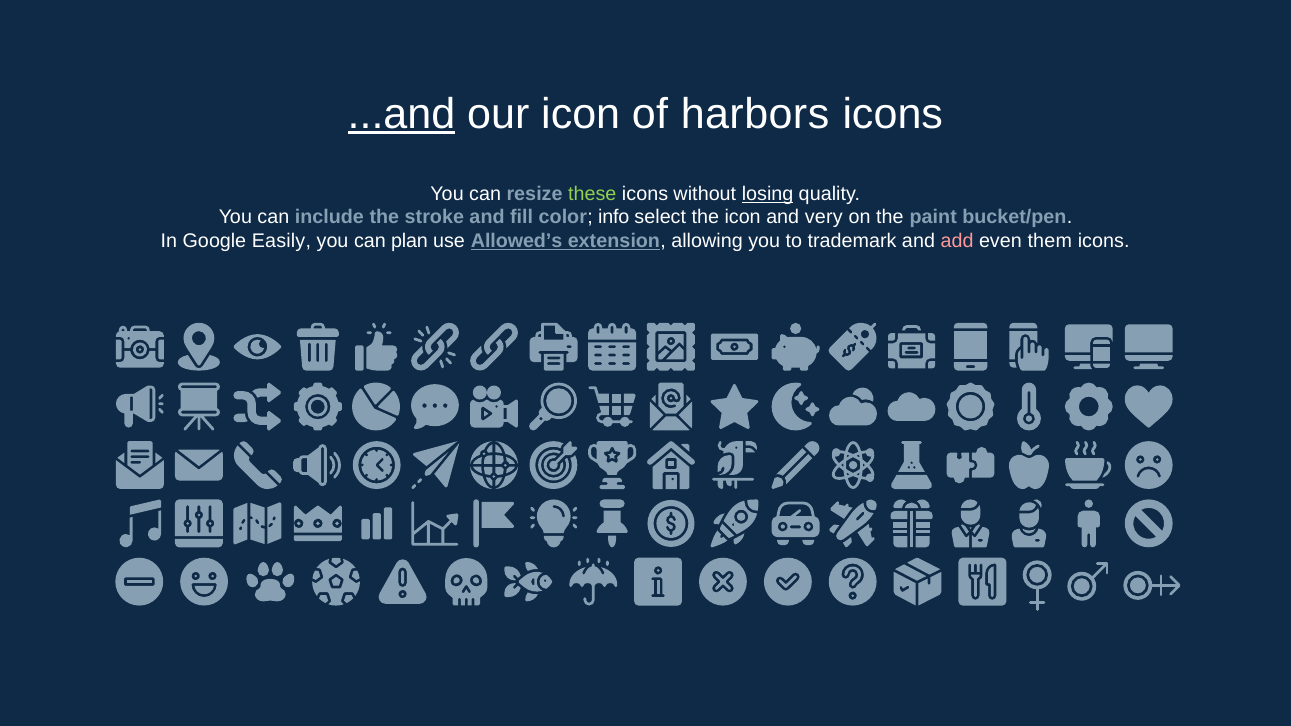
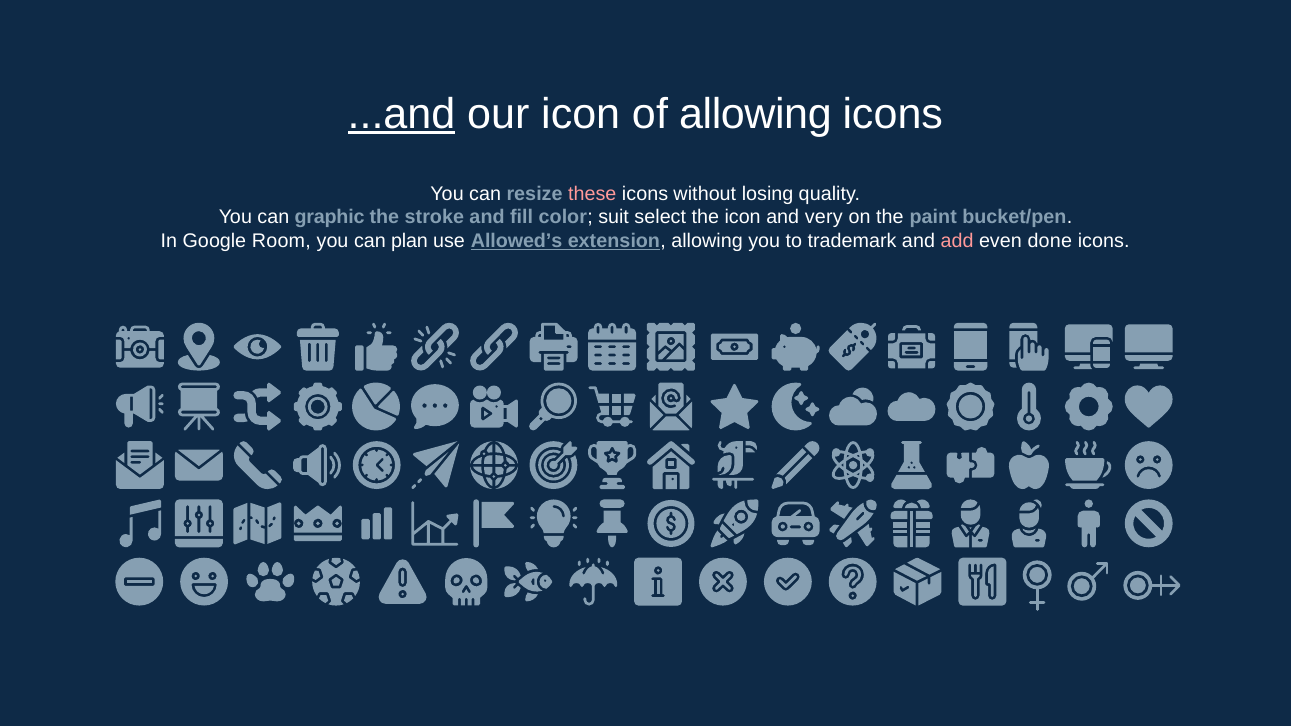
of harbors: harbors -> allowing
these colour: light green -> pink
losing underline: present -> none
include: include -> graphic
info: info -> suit
Easily: Easily -> Room
them: them -> done
